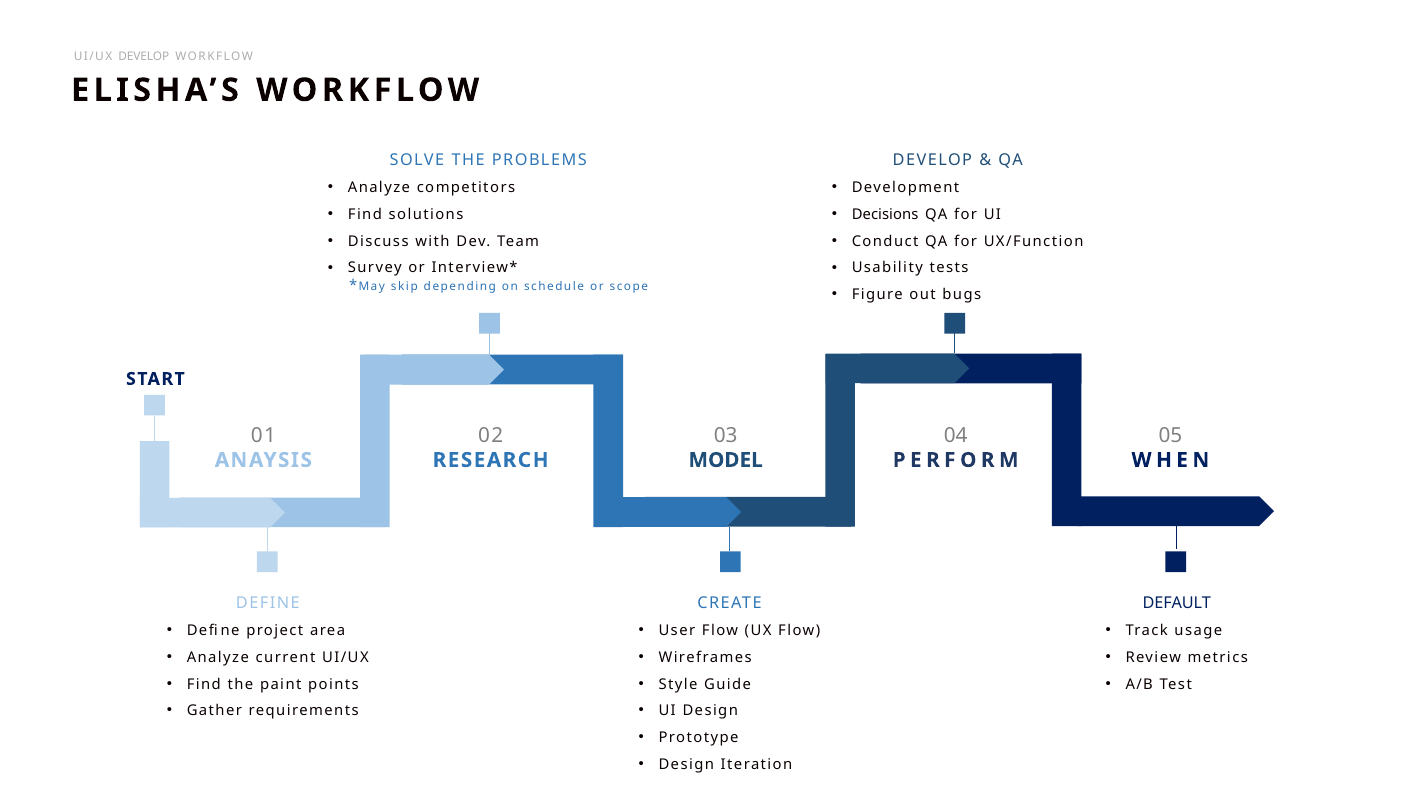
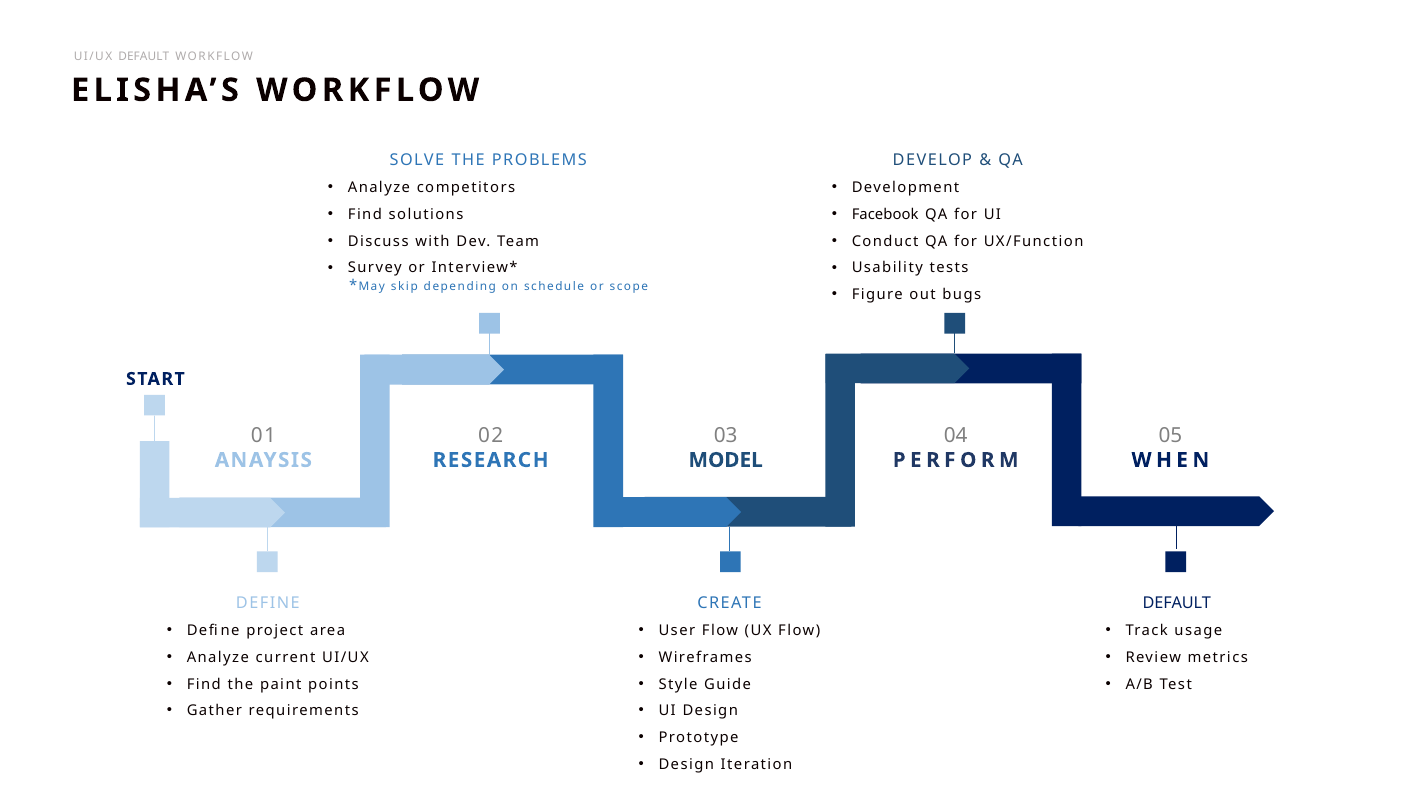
UI/UX DEVELOP: DEVELOP -> DEFAULT
Decisions: Decisions -> Facebook
